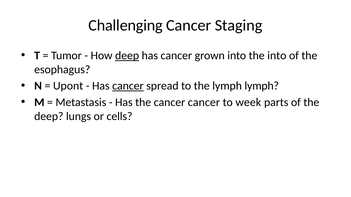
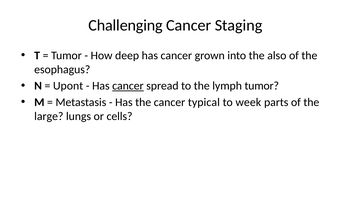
deep at (127, 56) underline: present -> none
the into: into -> also
lymph lymph: lymph -> tumor
cancer cancer: cancer -> typical
deep at (49, 117): deep -> large
